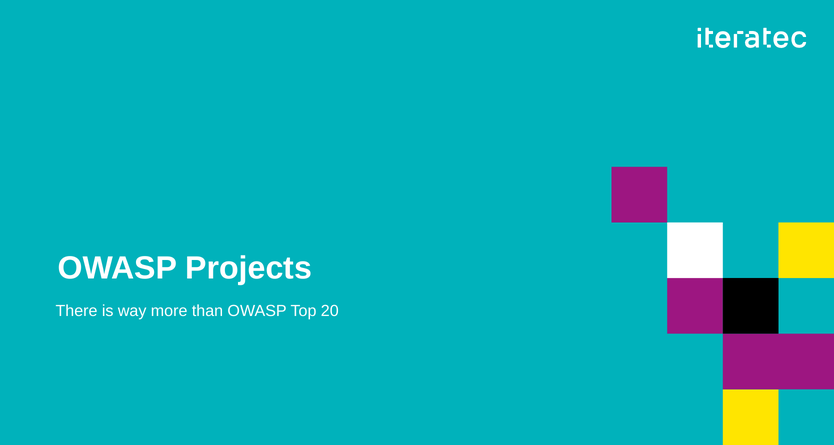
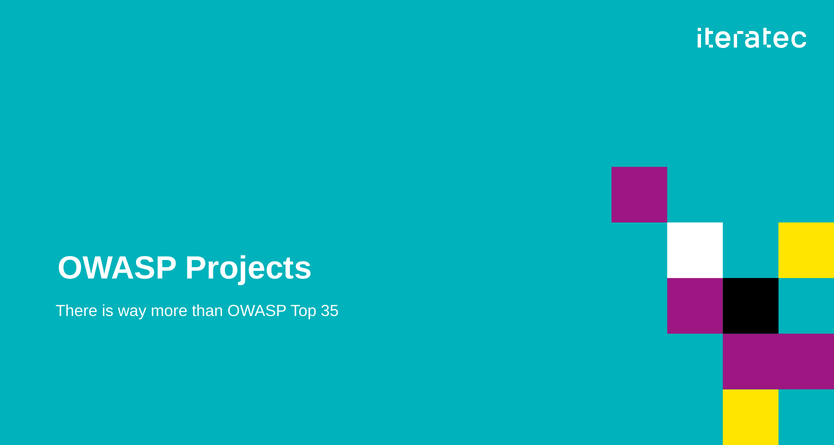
20: 20 -> 35
